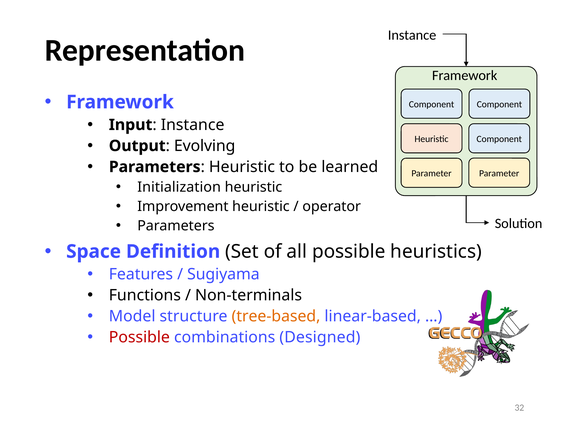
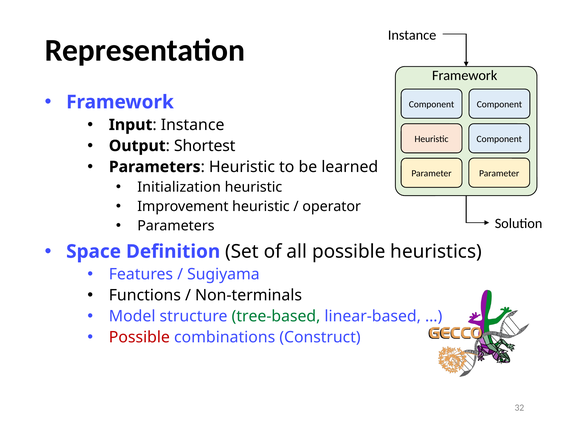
Evolving: Evolving -> Shortest
tree-based colour: orange -> green
Designed: Designed -> Construct
